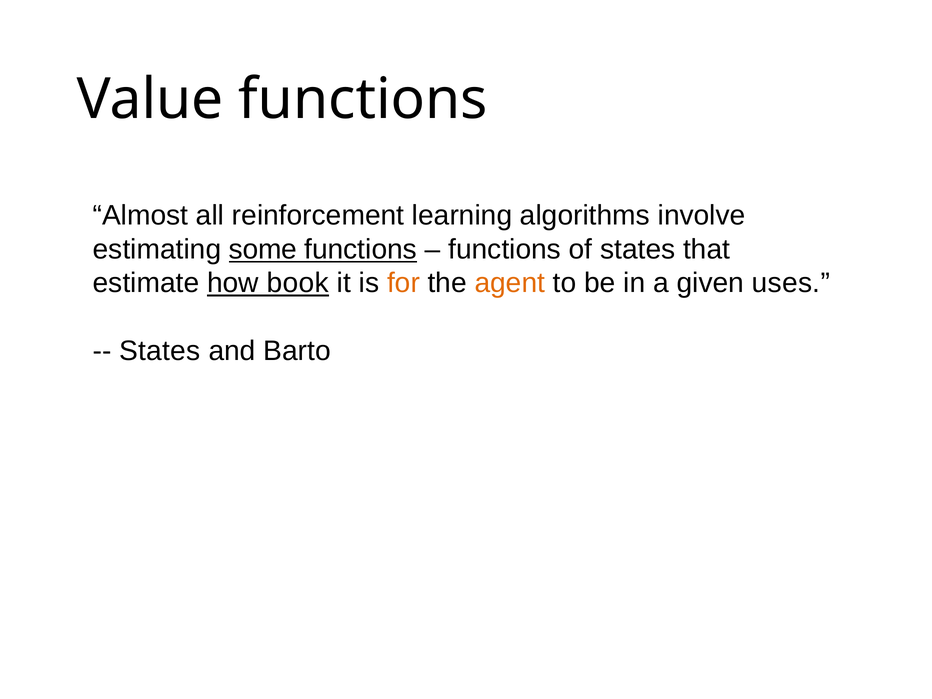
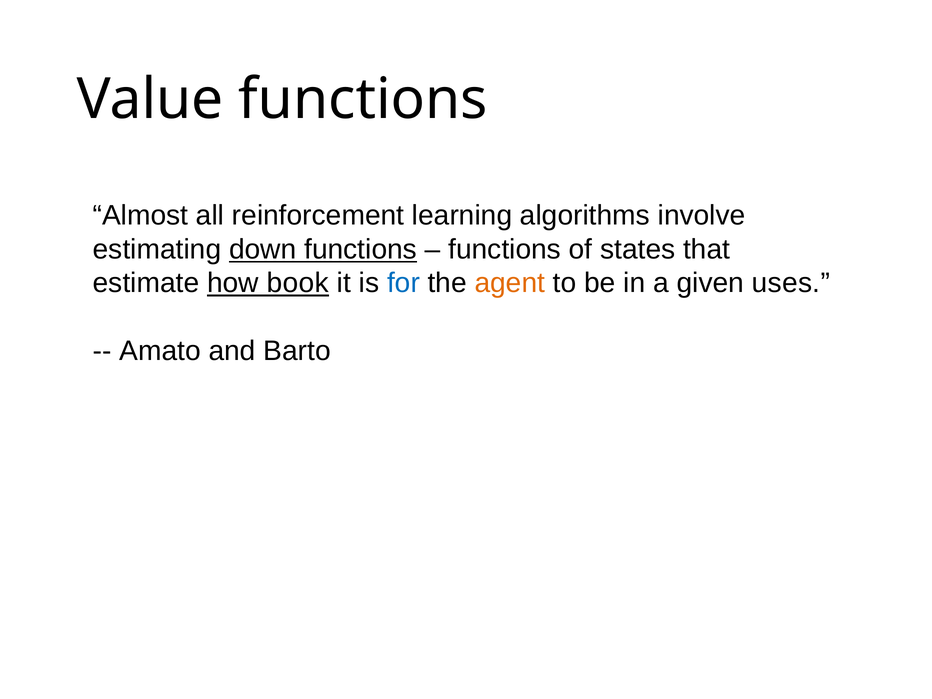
some: some -> down
for colour: orange -> blue
States at (160, 351): States -> Amato
